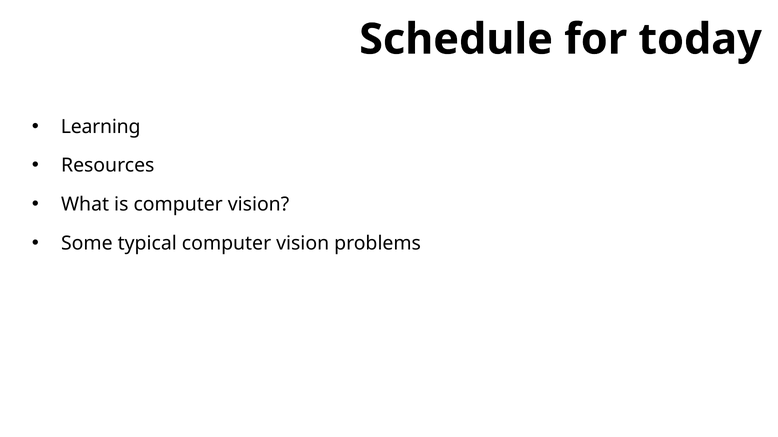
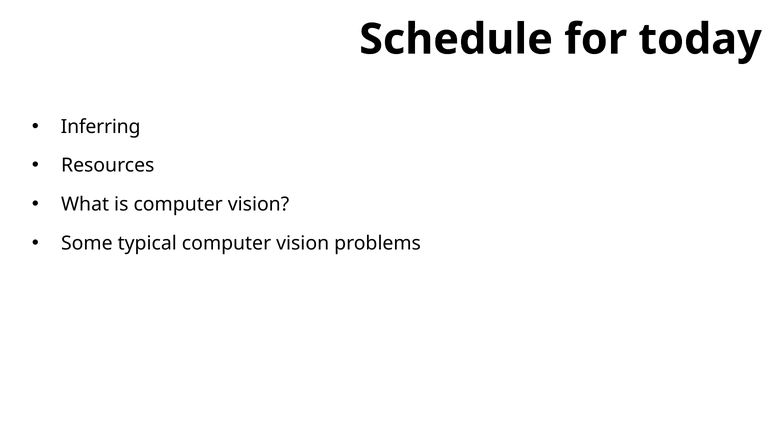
Learning: Learning -> Inferring
